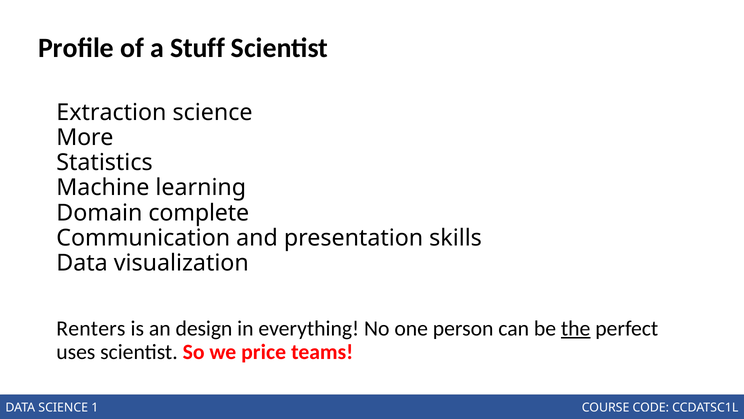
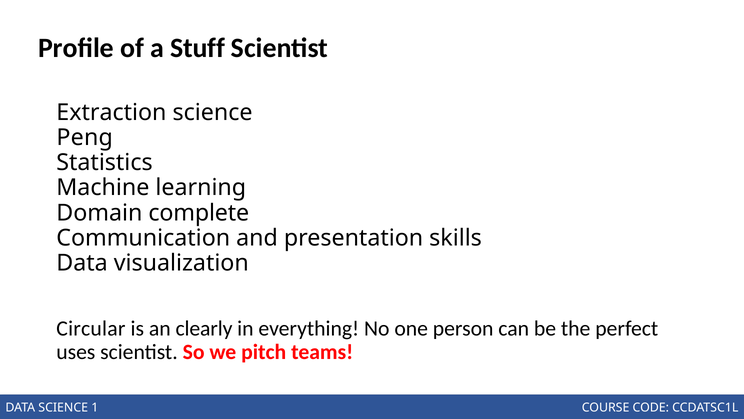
More: More -> Peng
Renters: Renters -> Circular
design: design -> clearly
the at (576, 328) underline: present -> none
price: price -> pitch
